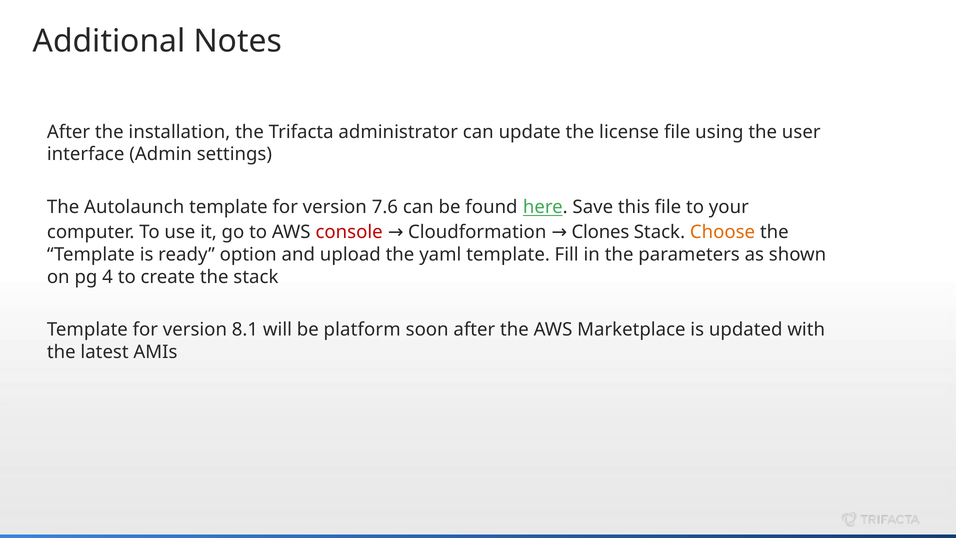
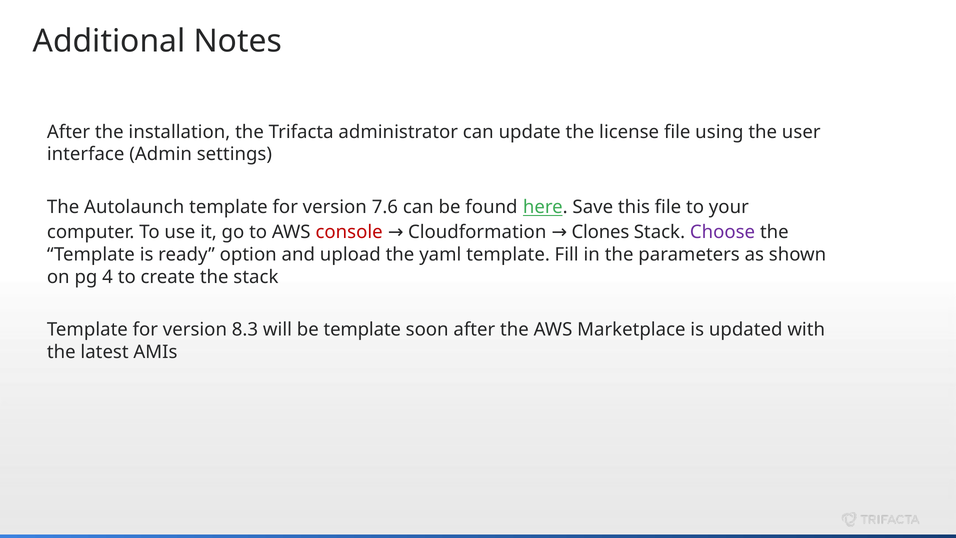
Choose colour: orange -> purple
8.1: 8.1 -> 8.3
be platform: platform -> template
